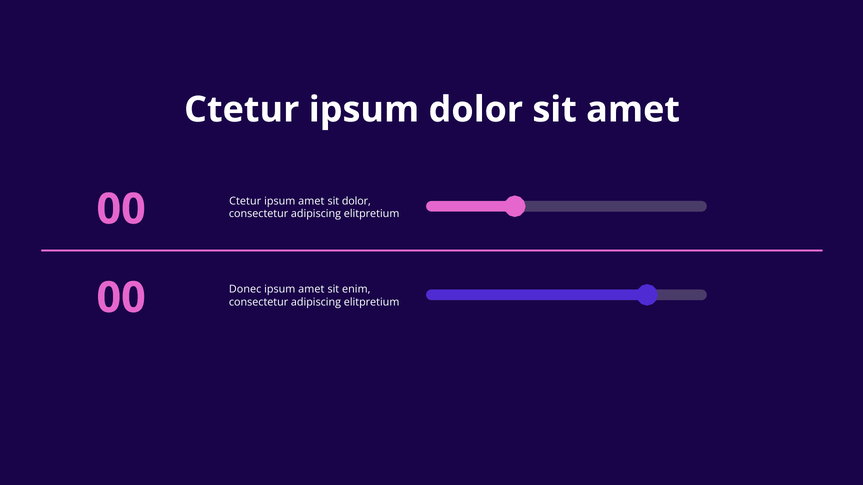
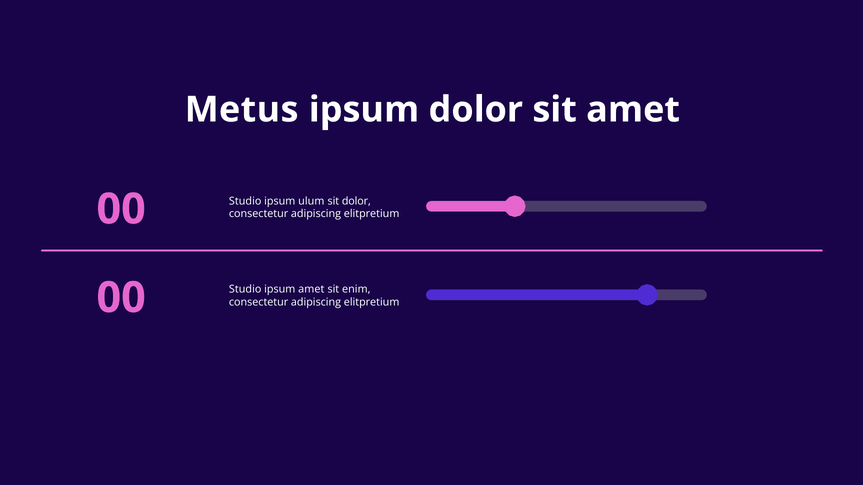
Ctetur at (242, 110): Ctetur -> Metus
Ctetur at (245, 201): Ctetur -> Studio
amet at (311, 201): amet -> ulum
Donec at (245, 289): Donec -> Studio
